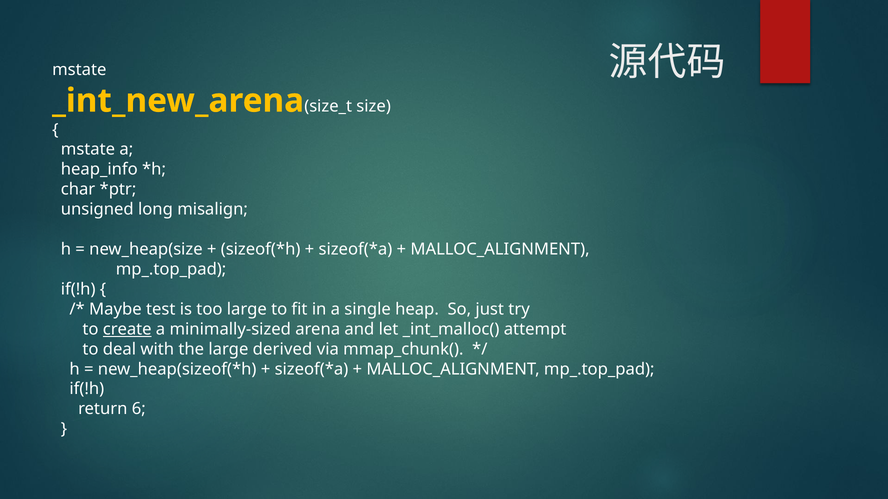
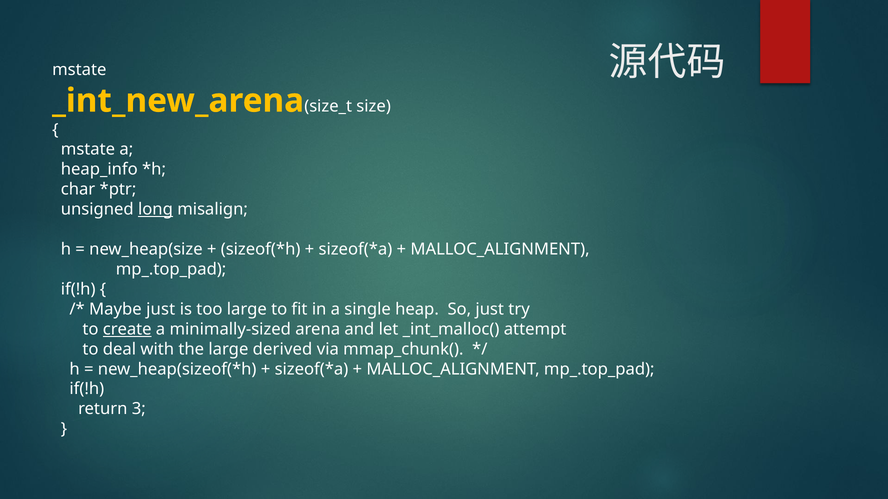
long underline: none -> present
Maybe test: test -> just
6: 6 -> 3
